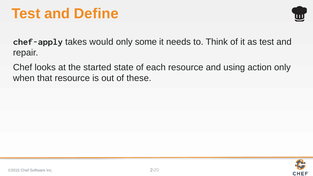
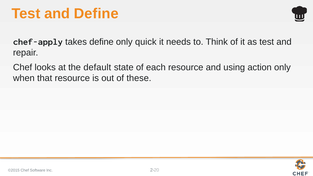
takes would: would -> define
some: some -> quick
started: started -> default
